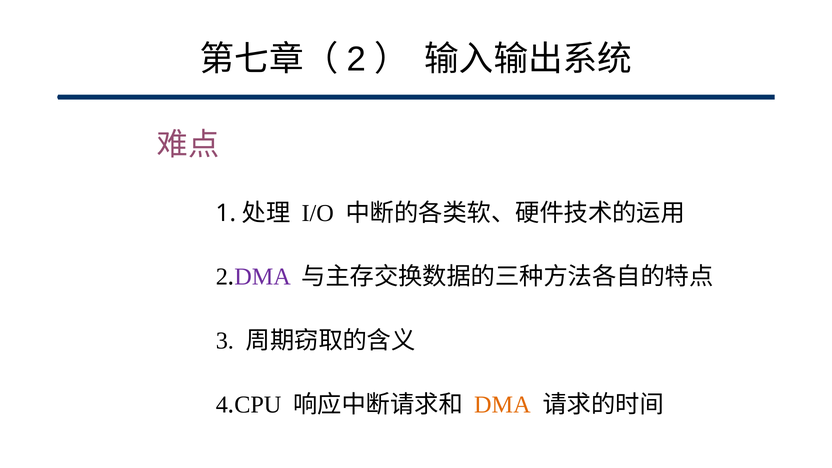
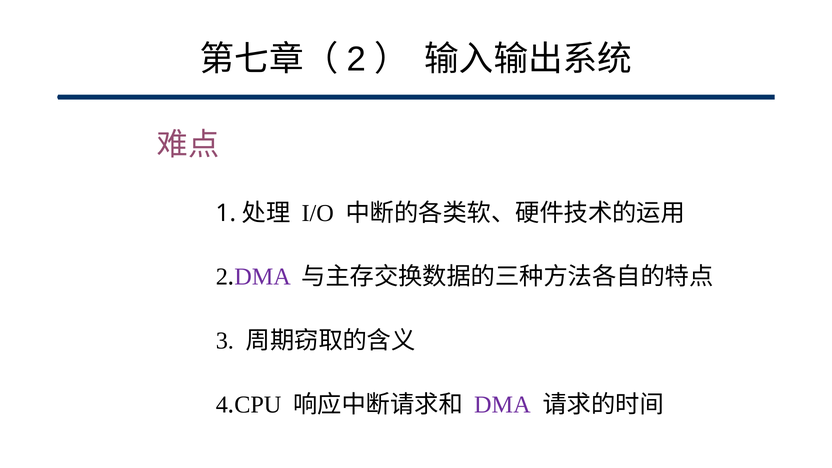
DMA at (502, 405) colour: orange -> purple
